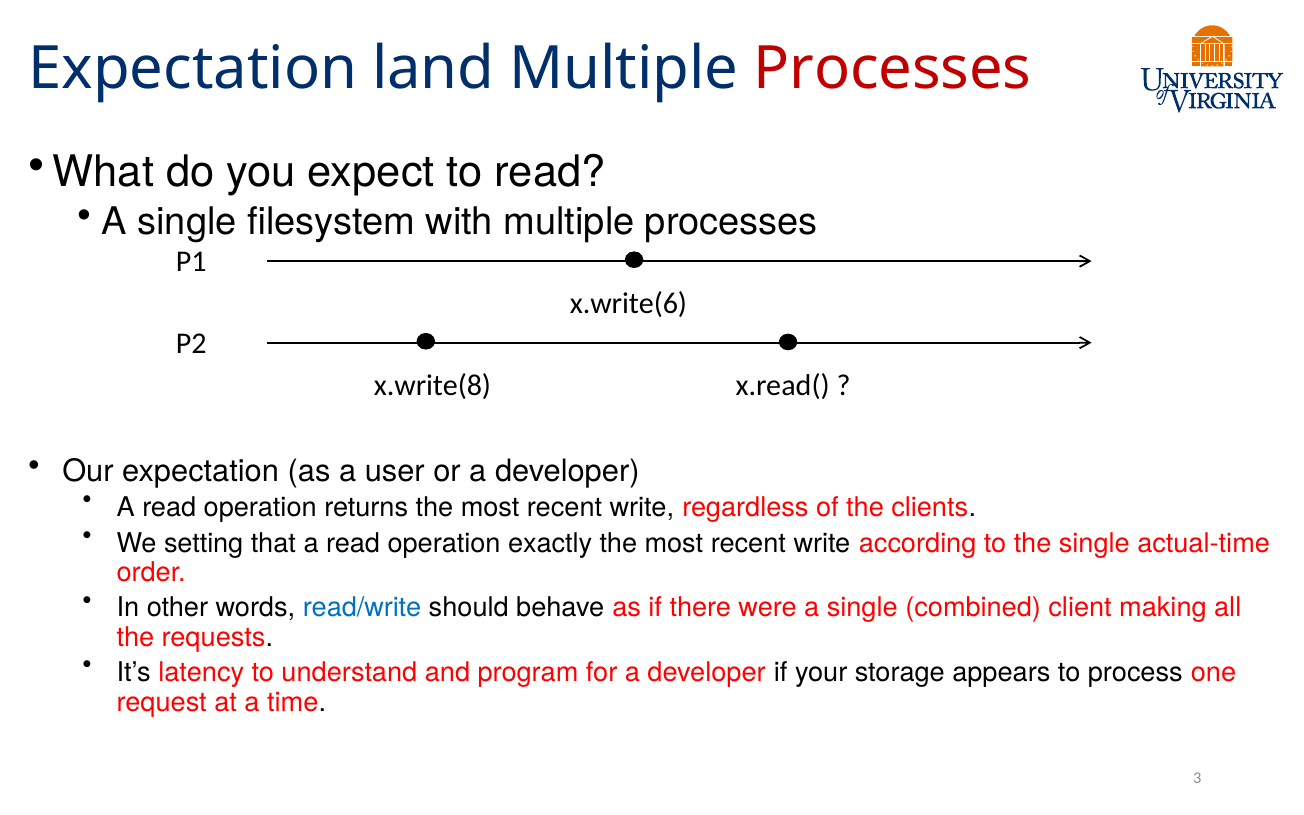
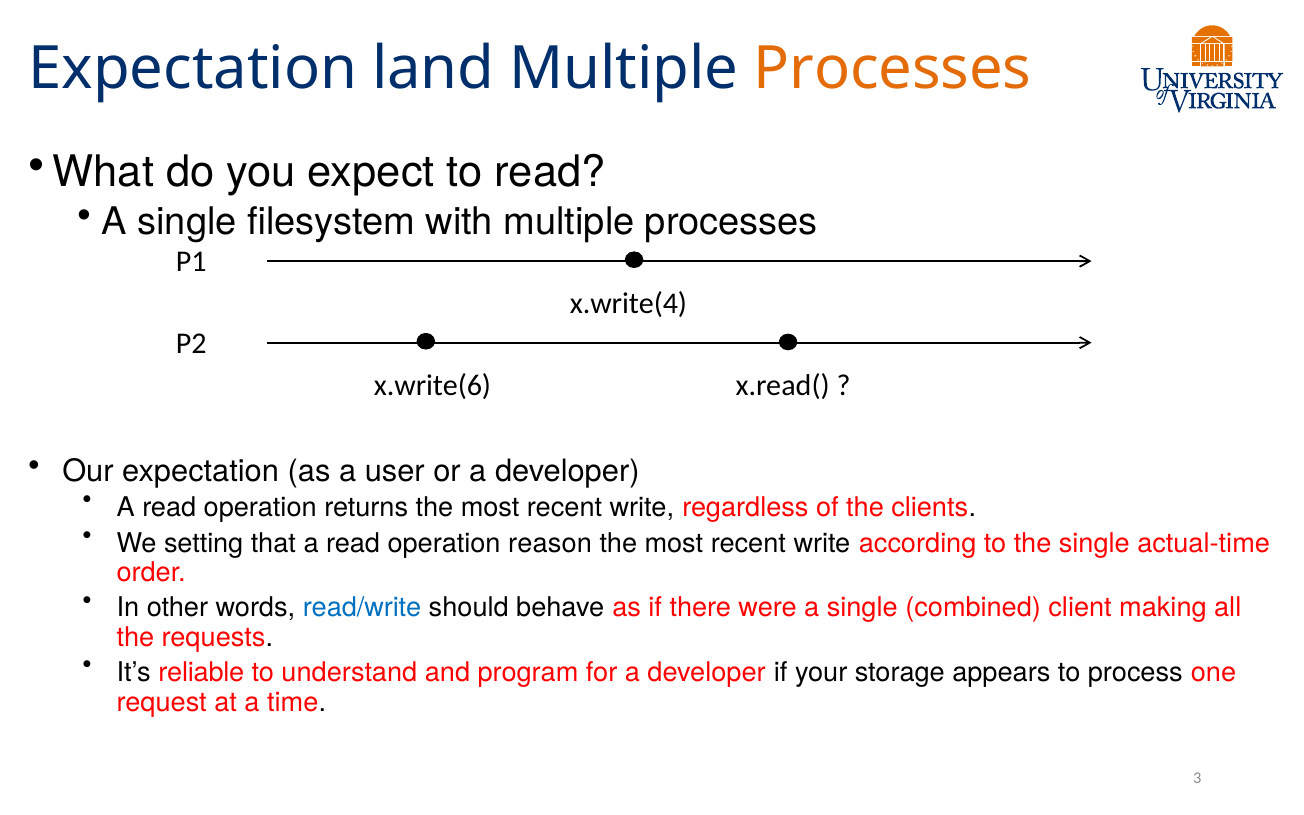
Processes at (893, 69) colour: red -> orange
x.write(6: x.write(6 -> x.write(4
x.write(8: x.write(8 -> x.write(6
exactly: exactly -> reason
latency: latency -> reliable
